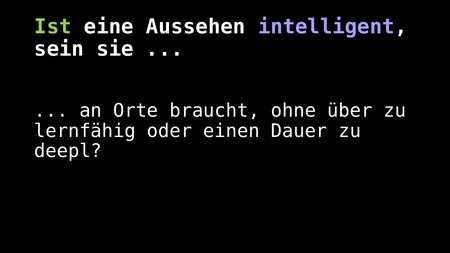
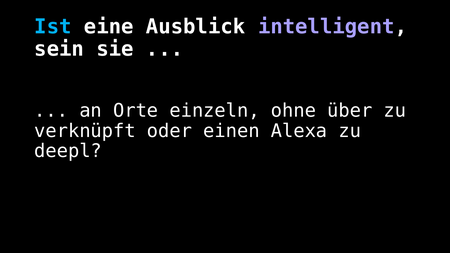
Ist colour: light green -> light blue
Aussehen: Aussehen -> Ausblick
braucht: braucht -> einzeln
lernfähig: lernfähig -> verknüpft
Dauer: Dauer -> Alexa
